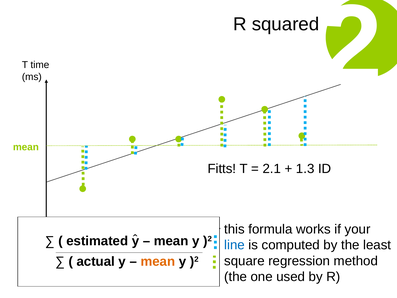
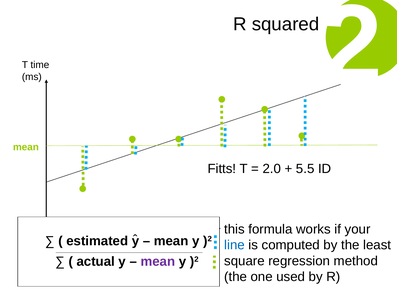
2.1: 2.1 -> 2.0
1.3: 1.3 -> 5.5
mean at (158, 261) colour: orange -> purple
